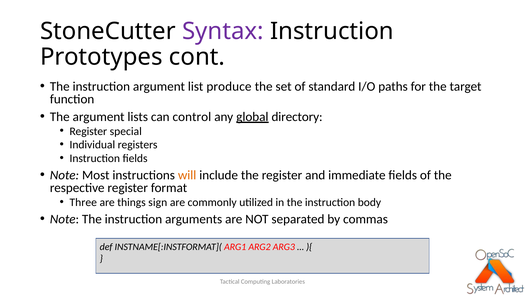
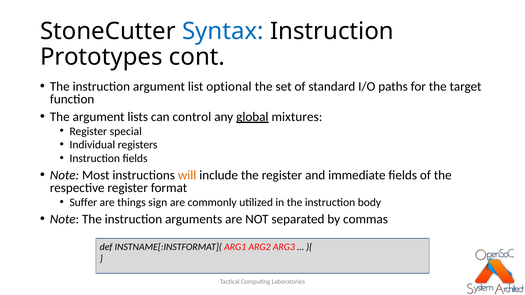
Syntax colour: purple -> blue
produce: produce -> optional
directory: directory -> mixtures
Three: Three -> Suffer
